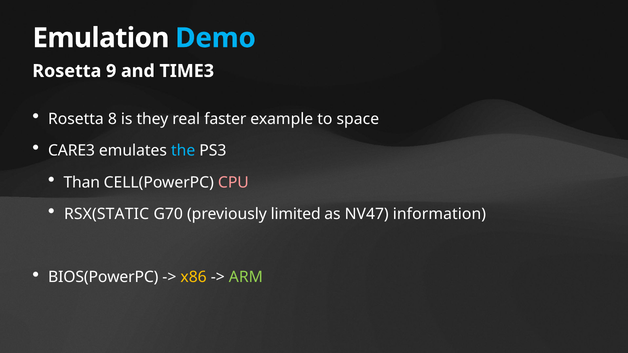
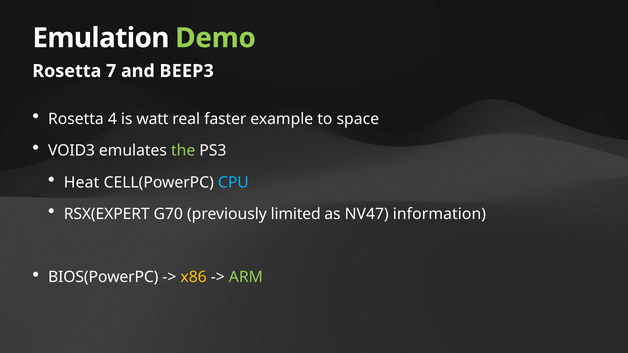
Demo colour: light blue -> light green
9: 9 -> 7
TIME3: TIME3 -> BEEP3
8: 8 -> 4
they: they -> watt
CARE3: CARE3 -> VOID3
the colour: light blue -> light green
Than: Than -> Heat
CPU colour: pink -> light blue
RSX(STATIC: RSX(STATIC -> RSX(EXPERT
